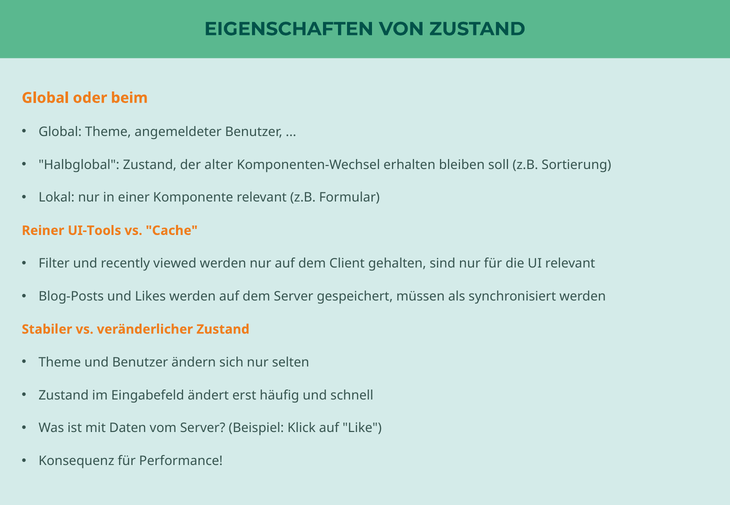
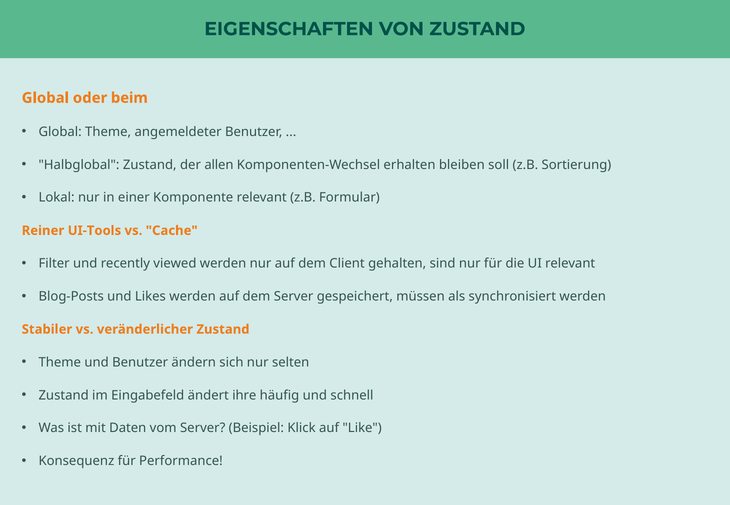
alter: alter -> allen
erst: erst -> ihre
